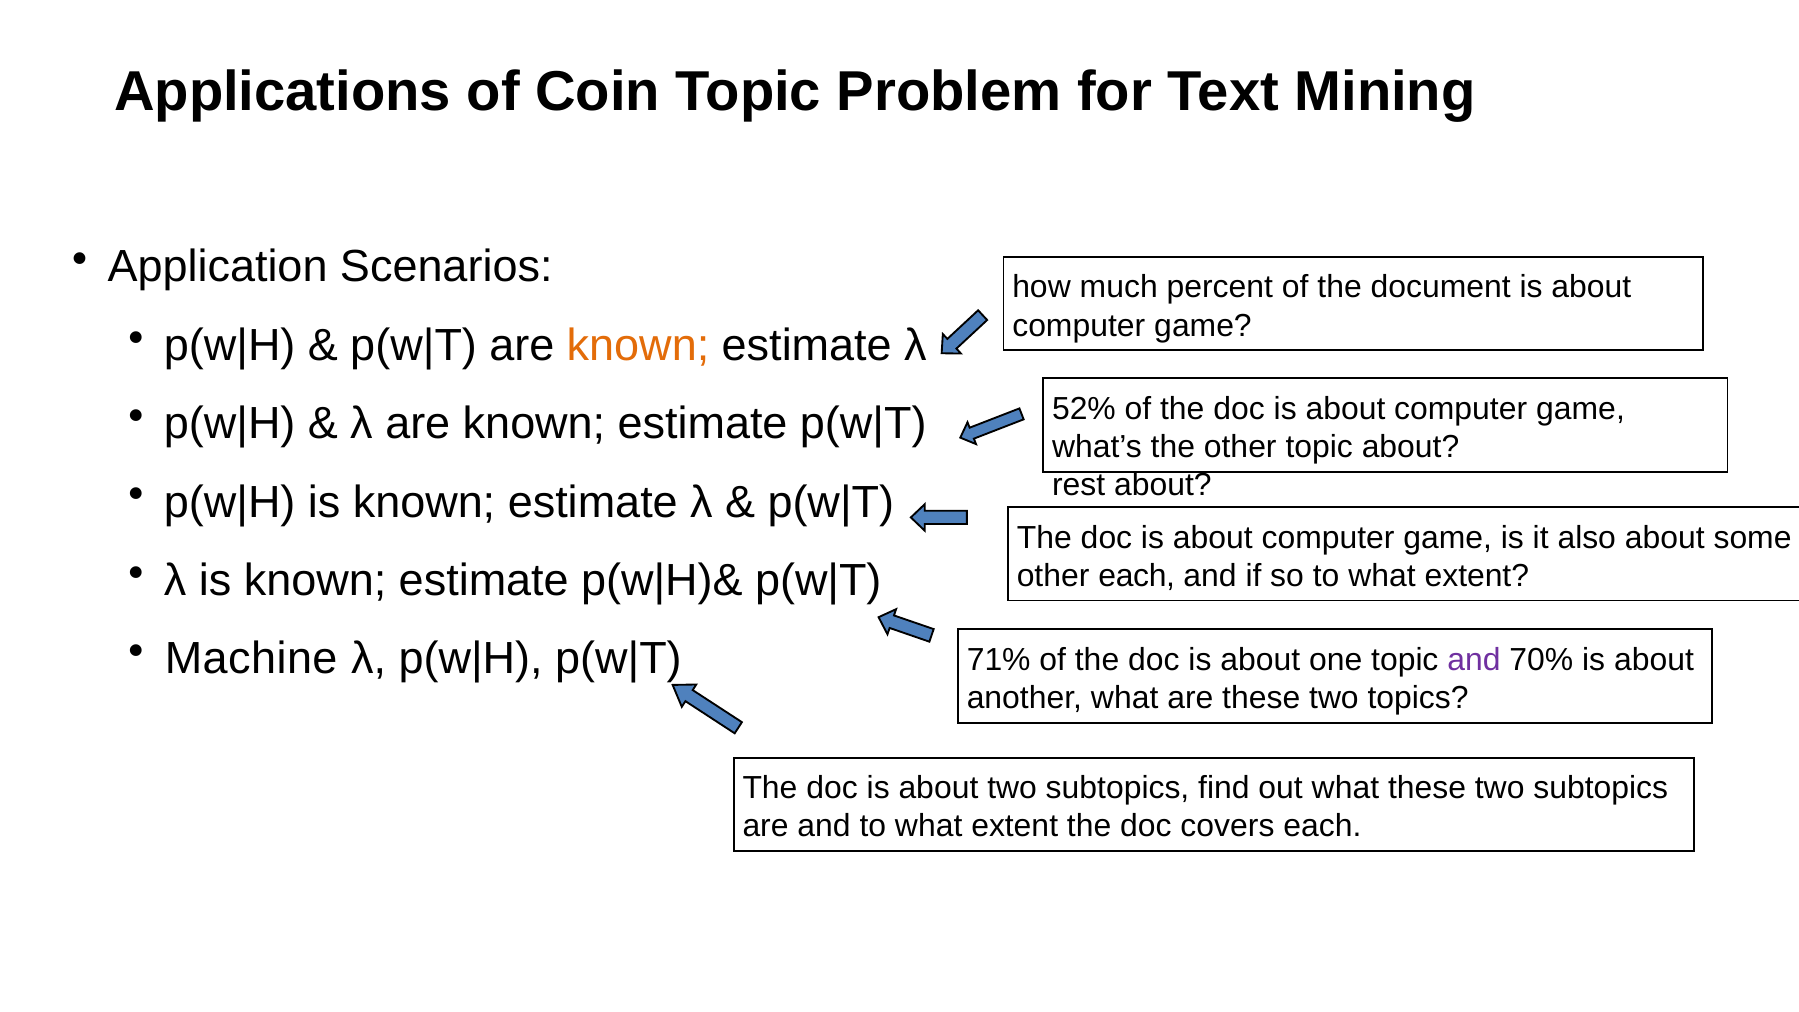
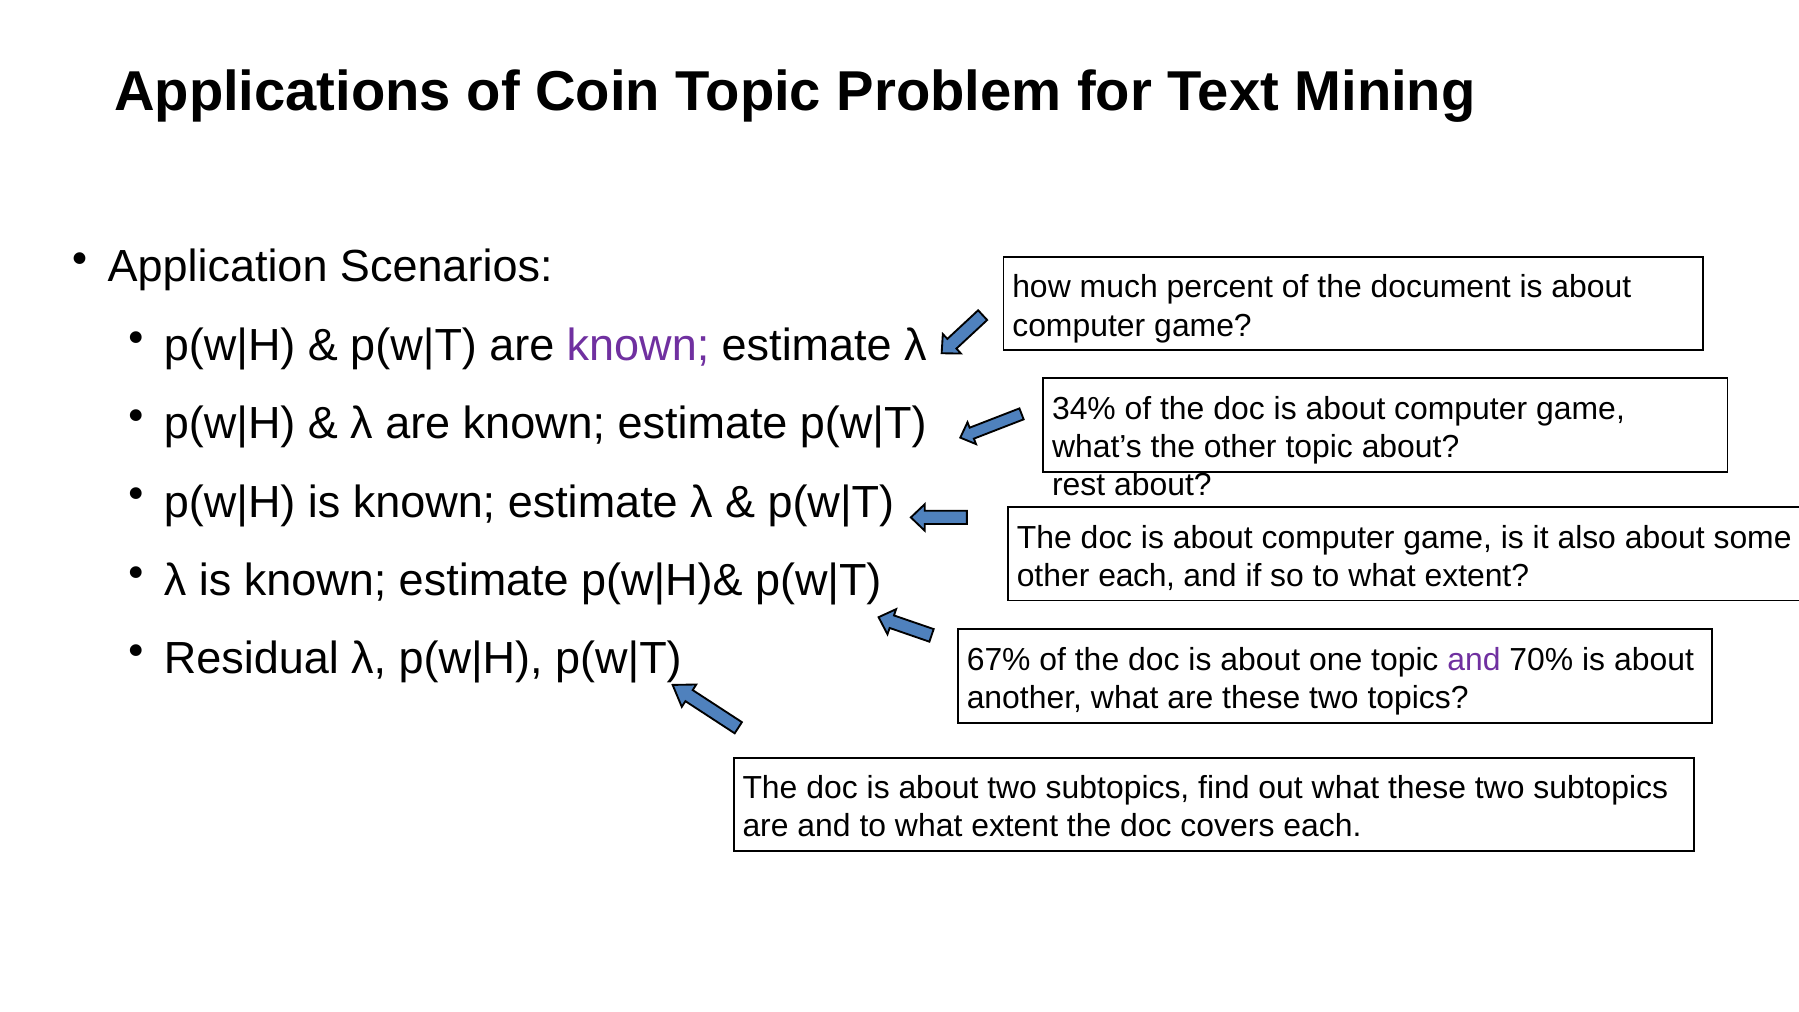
known at (638, 345) colour: orange -> purple
52%: 52% -> 34%
Machine: Machine -> Residual
71%: 71% -> 67%
